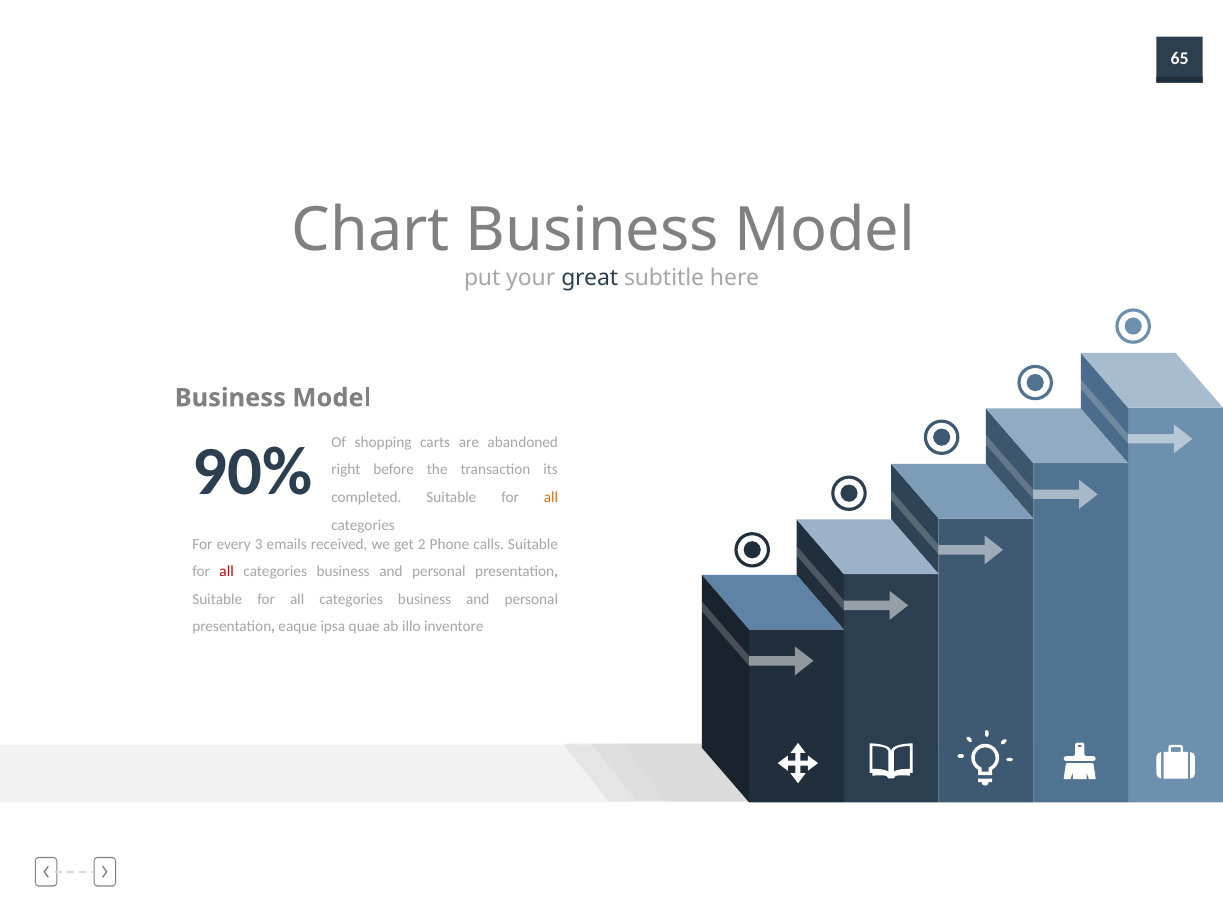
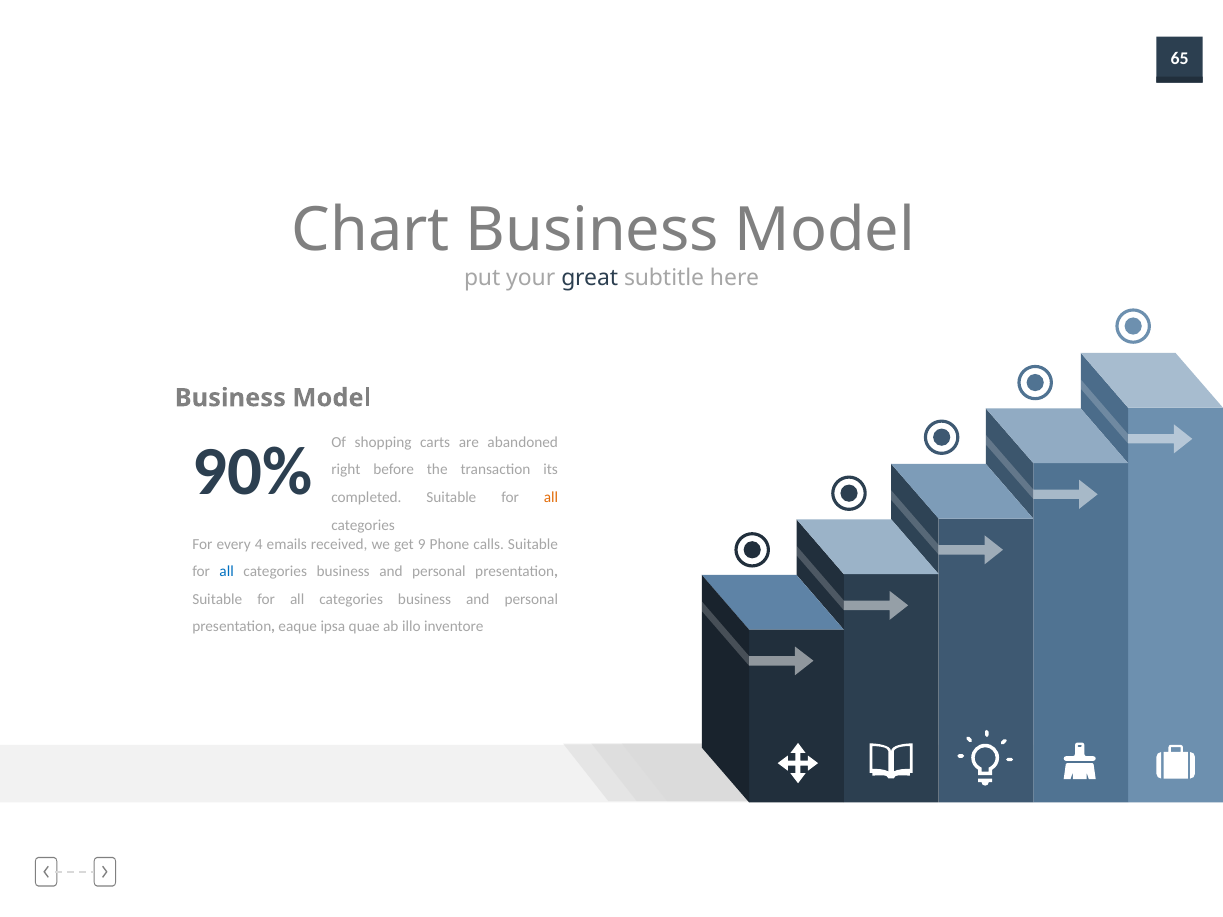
3: 3 -> 4
2: 2 -> 9
all at (227, 572) colour: red -> blue
